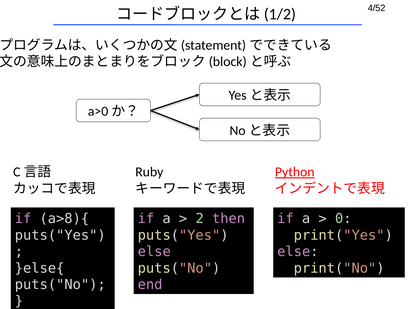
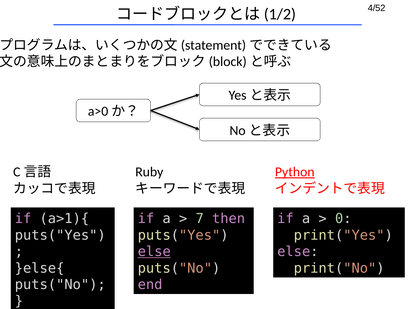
a>8){: a>8){ -> a>1){
2: 2 -> 7
else at (154, 252) underline: none -> present
